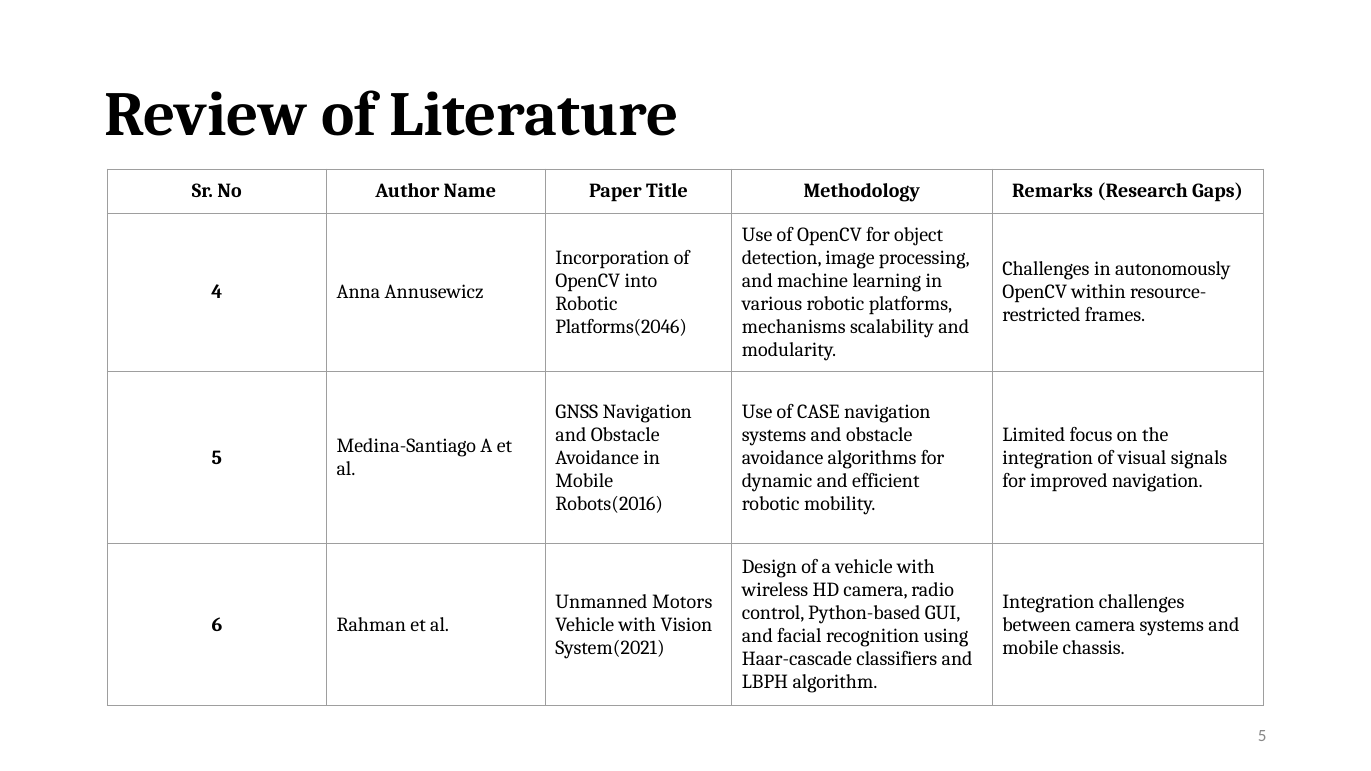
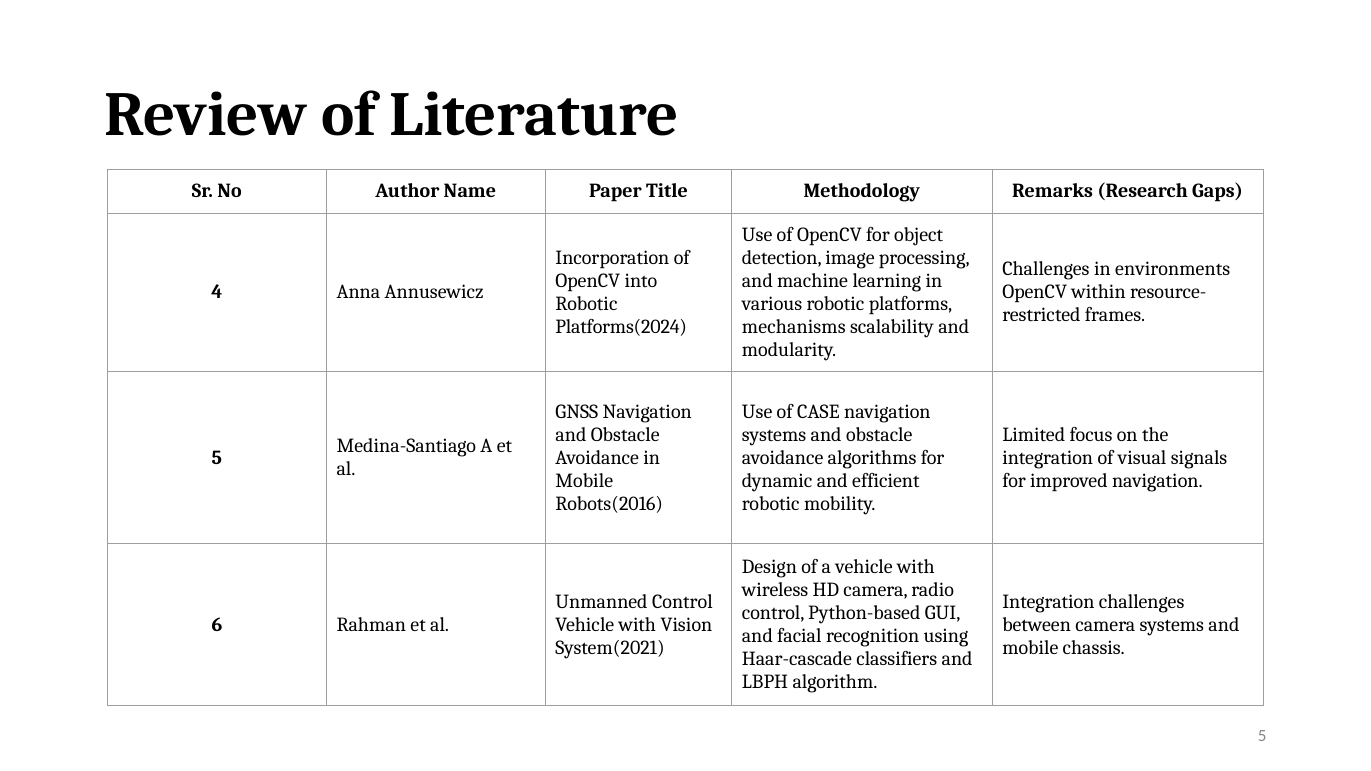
autonomously: autonomously -> environments
Platforms(2046: Platforms(2046 -> Platforms(2024
Unmanned Motors: Motors -> Control
